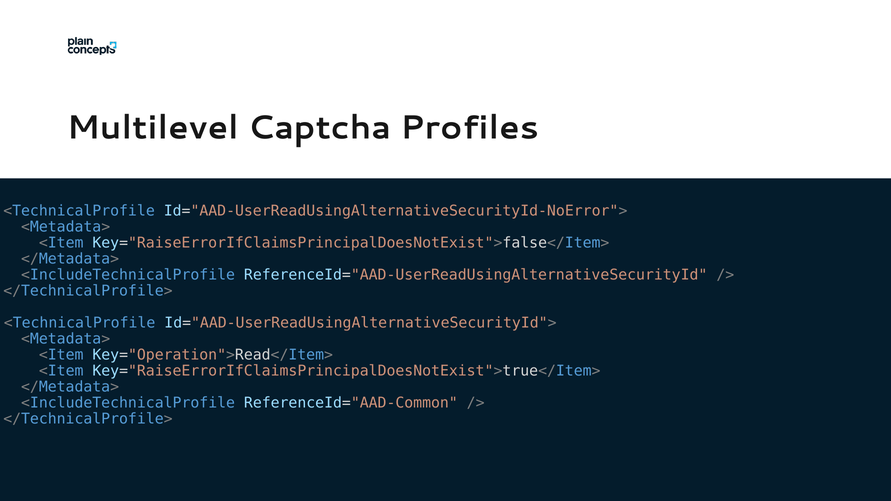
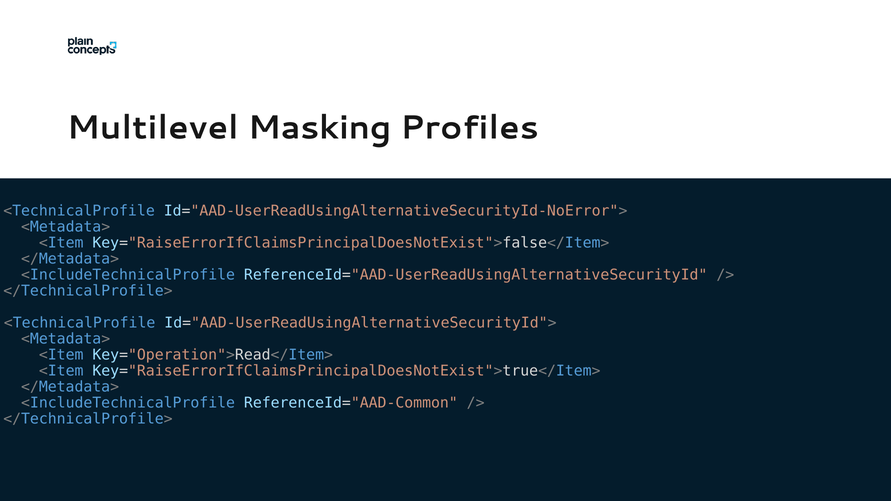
Captcha: Captcha -> Masking
